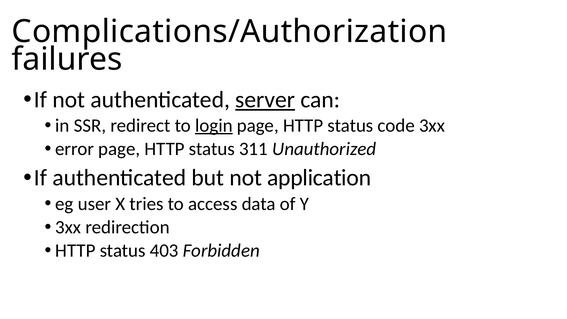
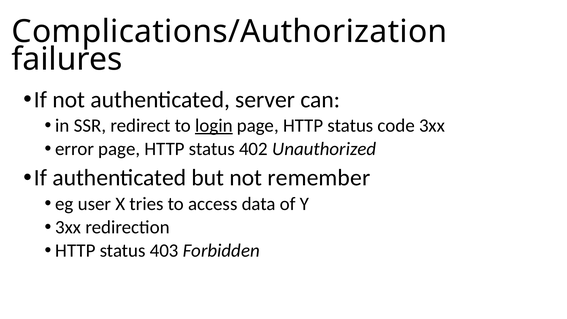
server underline: present -> none
311: 311 -> 402
application: application -> remember
